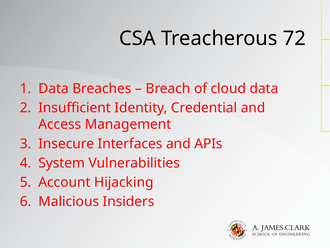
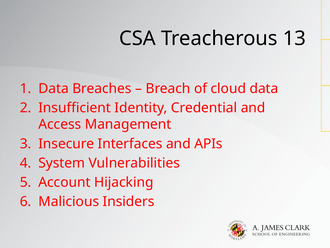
72: 72 -> 13
